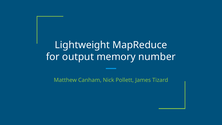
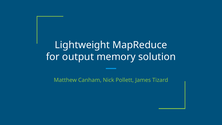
number: number -> solution
